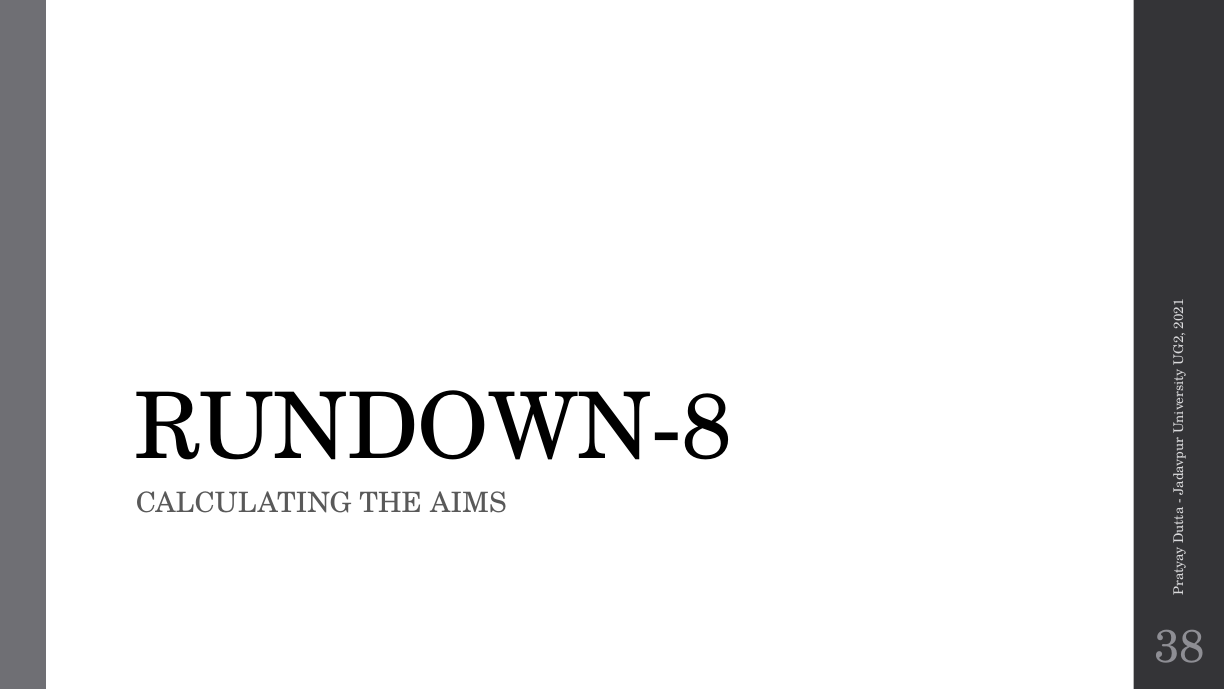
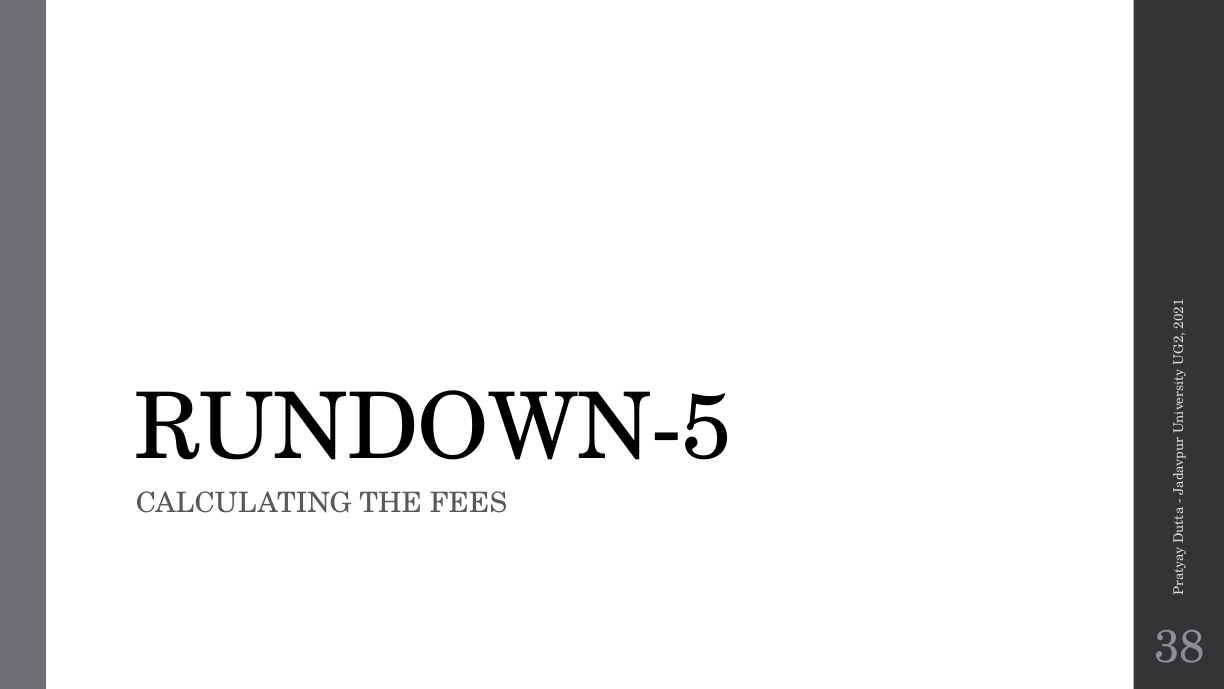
RUNDOWN-8: RUNDOWN-8 -> RUNDOWN-5
AIMS: AIMS -> FEES
